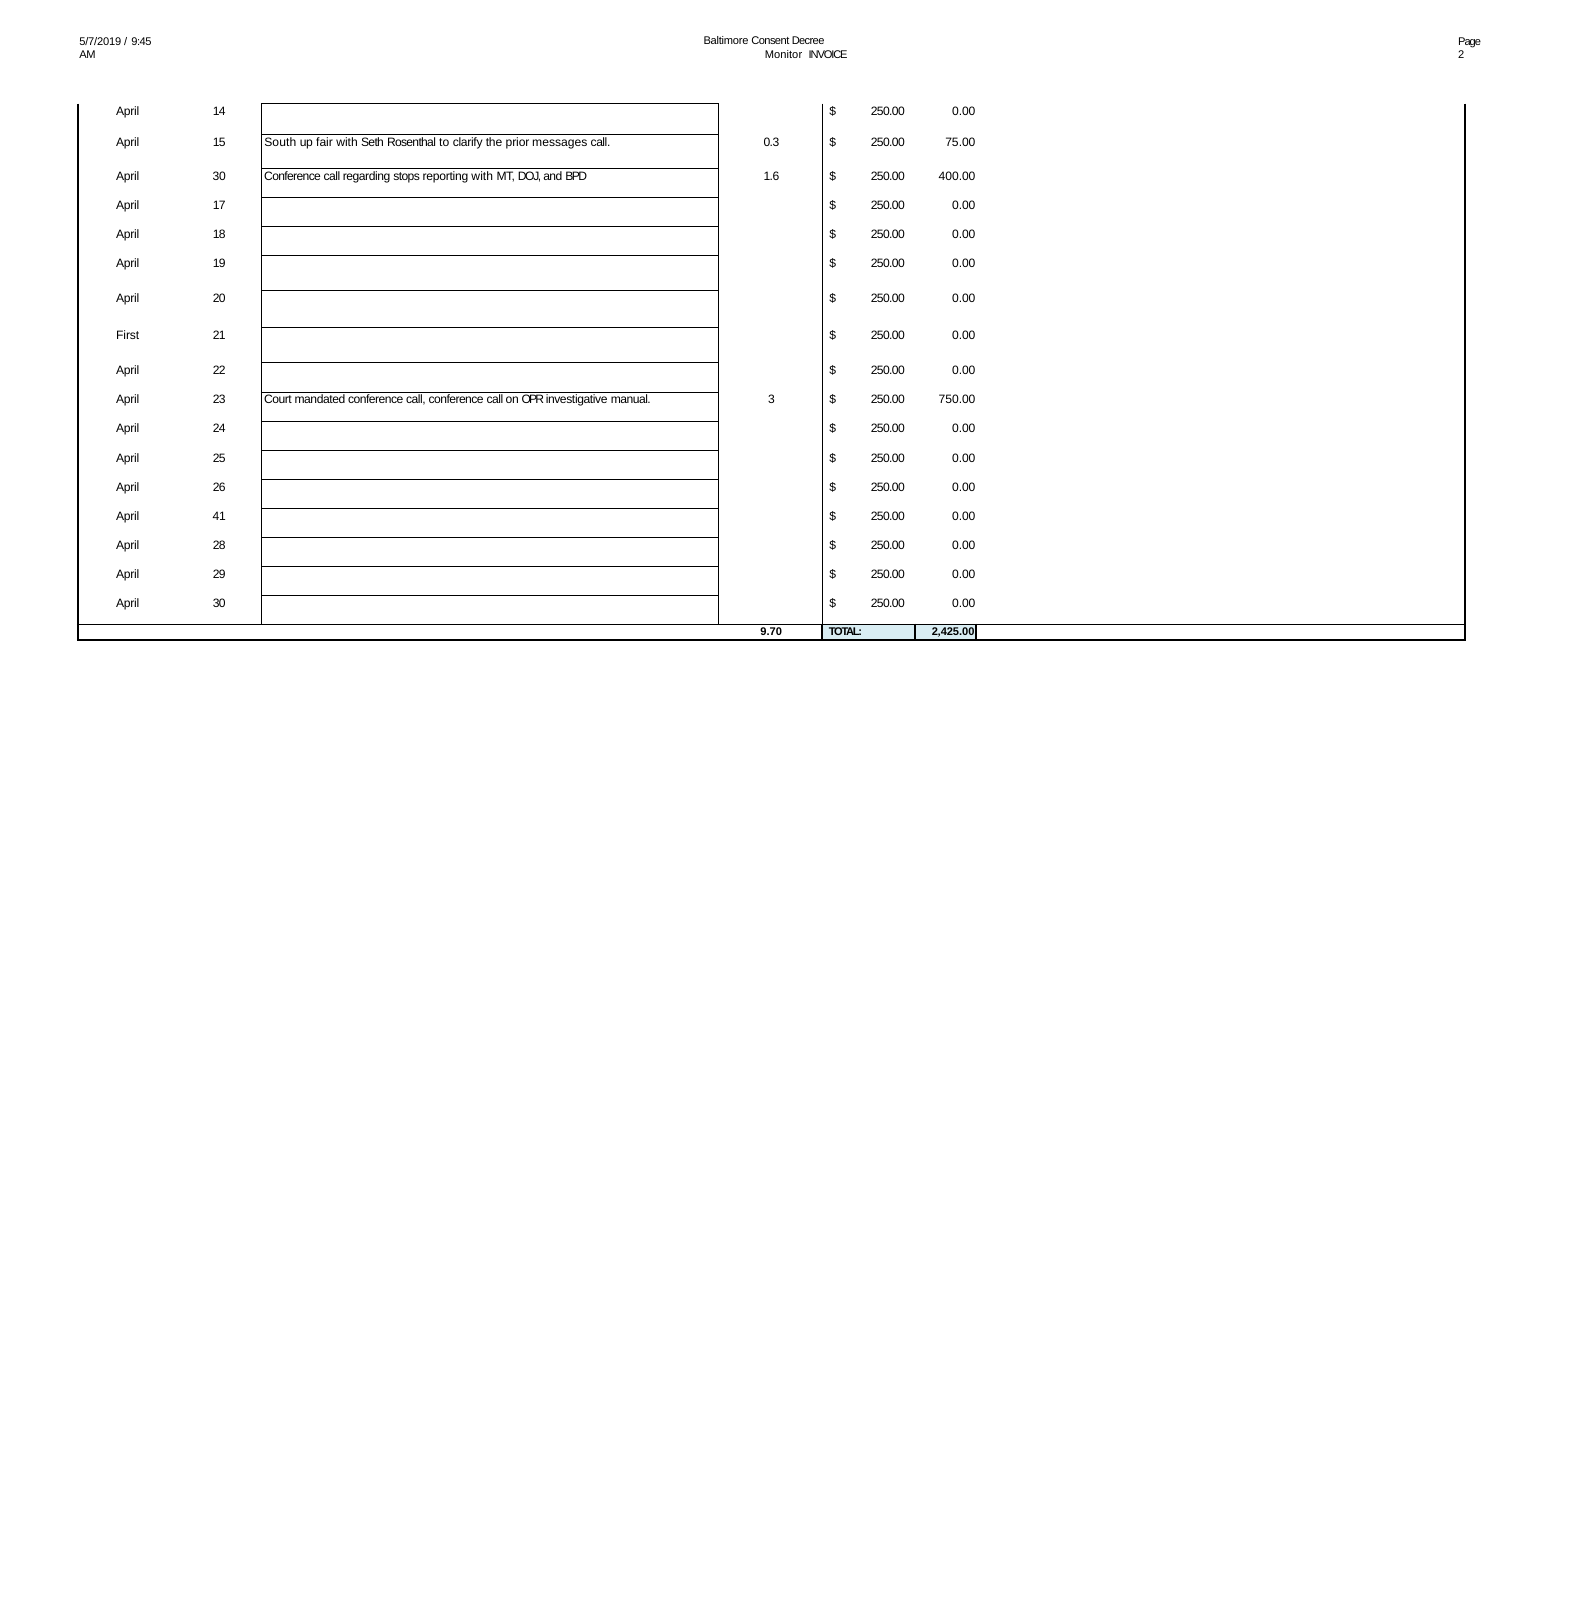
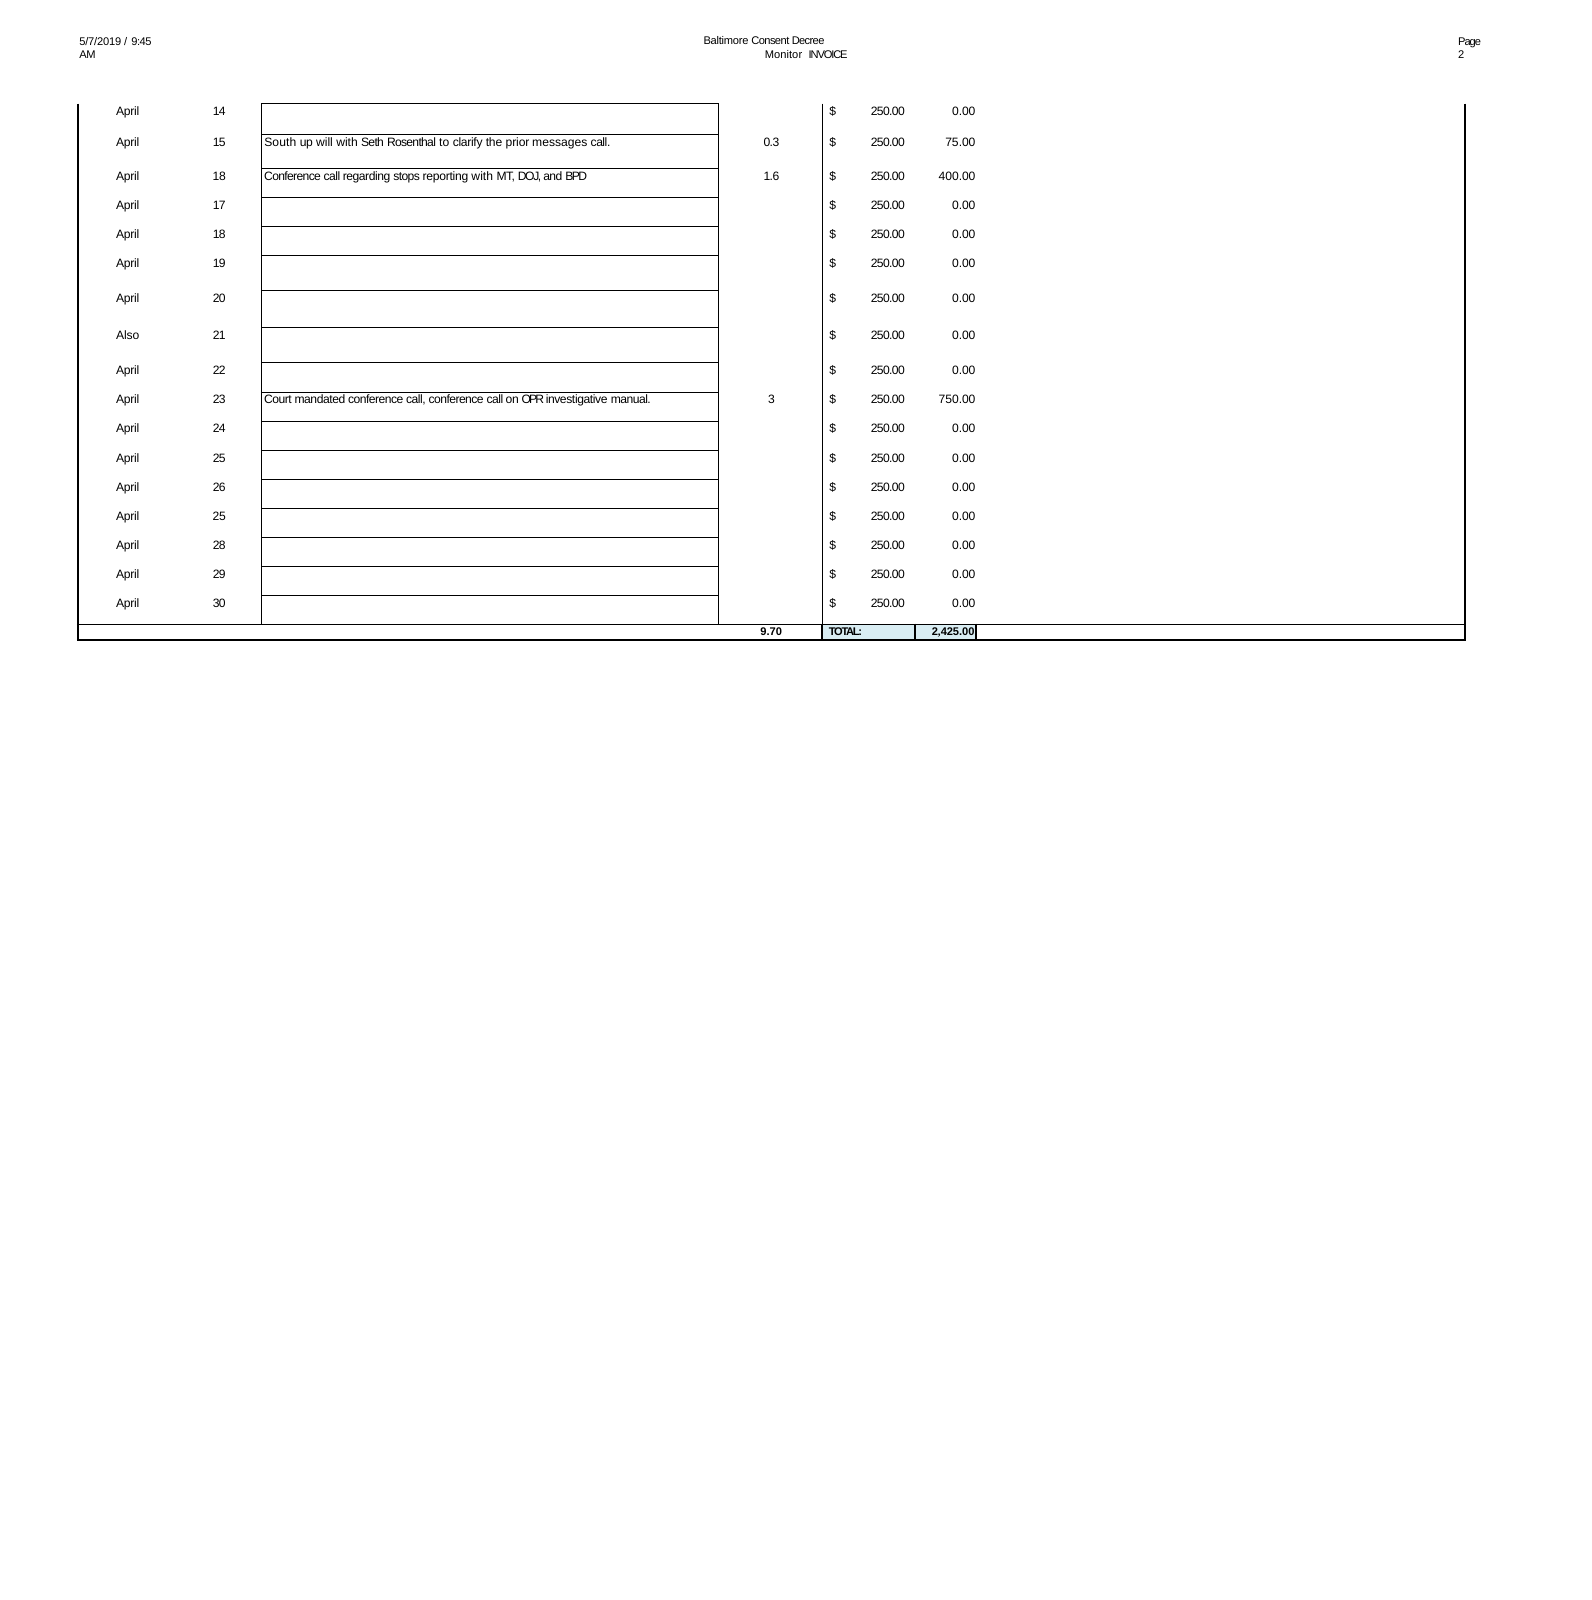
fair: fair -> will
30 at (219, 176): 30 -> 18
First: First -> Also
41 at (219, 516): 41 -> 25
